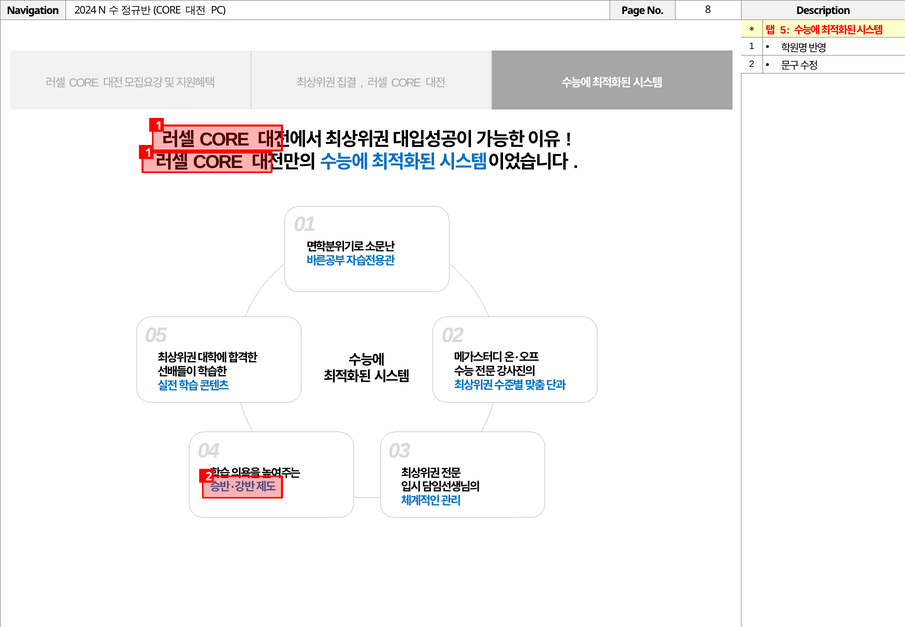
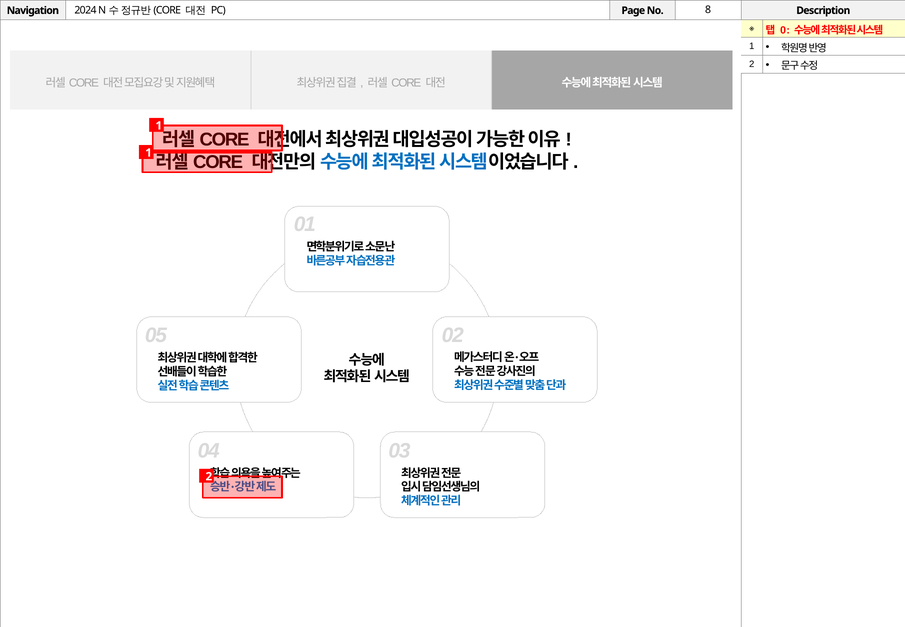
5: 5 -> 0
